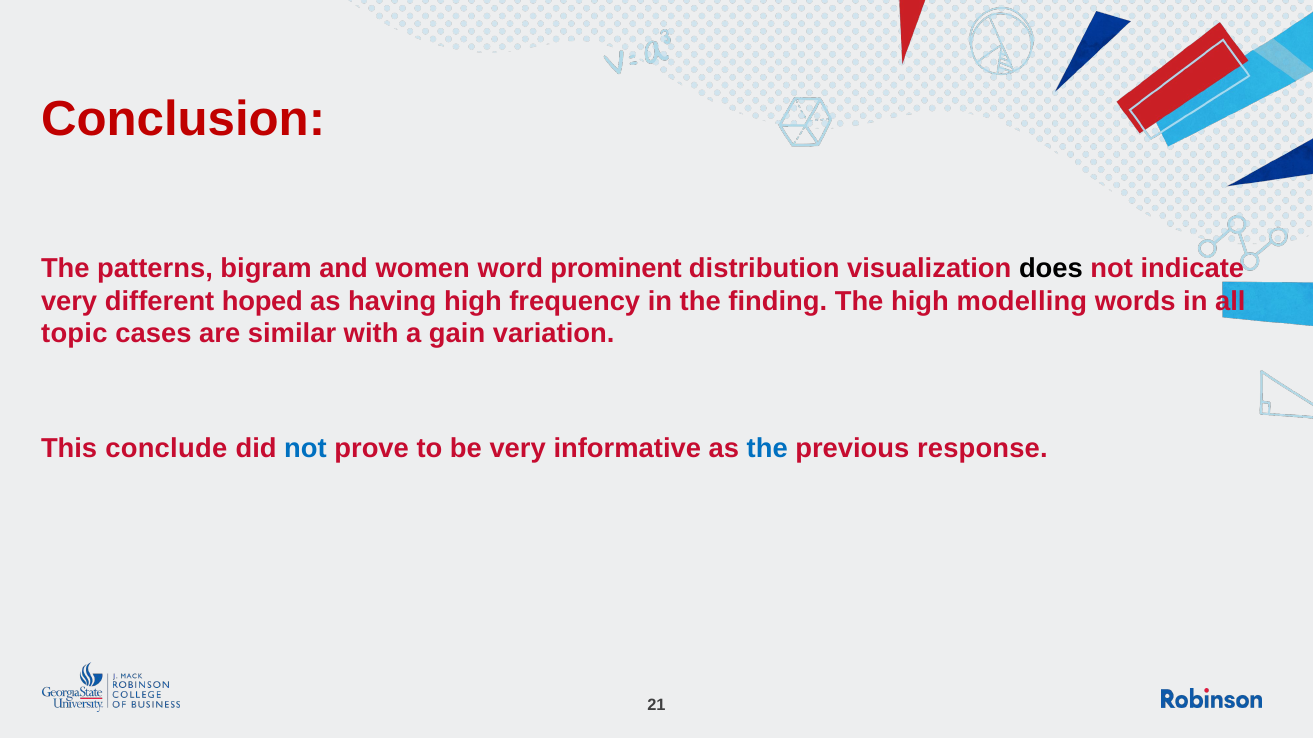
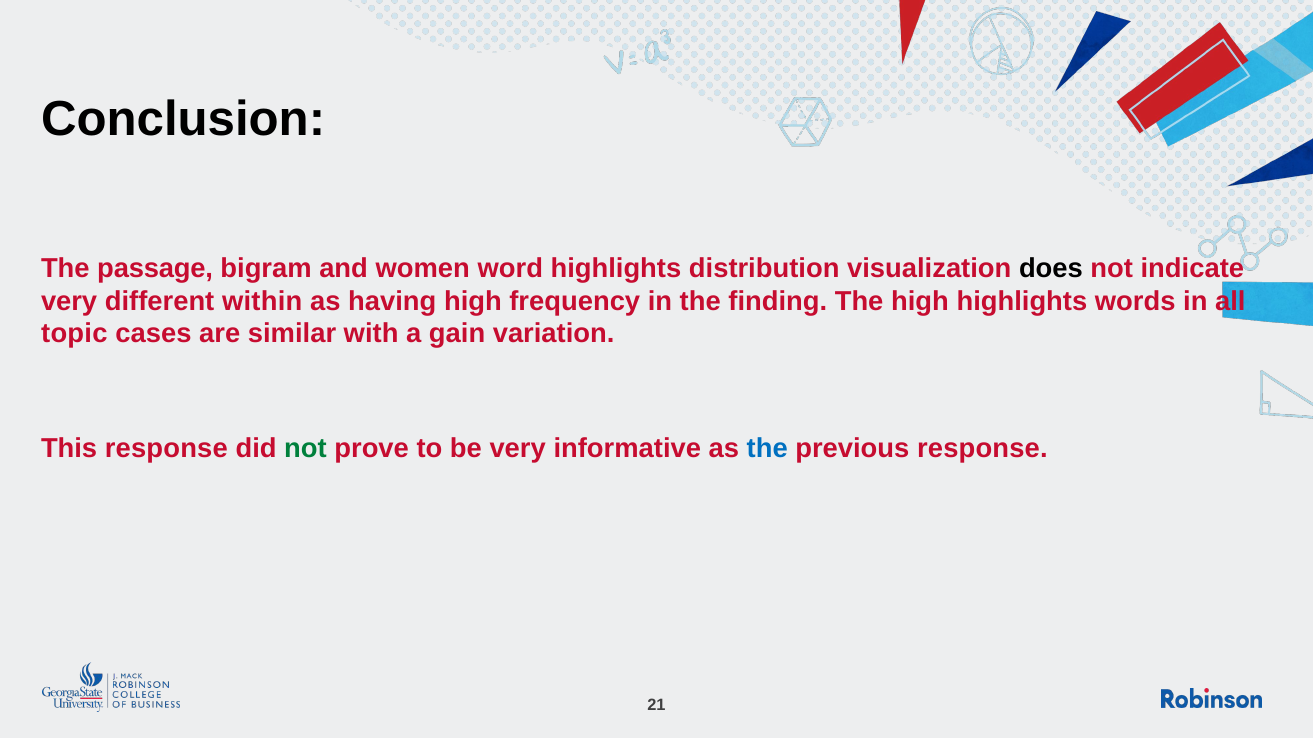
Conclusion colour: red -> black
patterns: patterns -> passage
word prominent: prominent -> highlights
hoped: hoped -> within
high modelling: modelling -> highlights
This conclude: conclude -> response
not at (306, 449) colour: blue -> green
